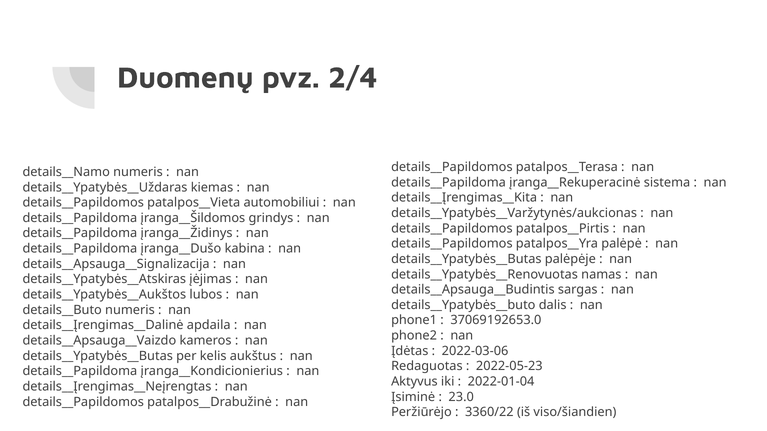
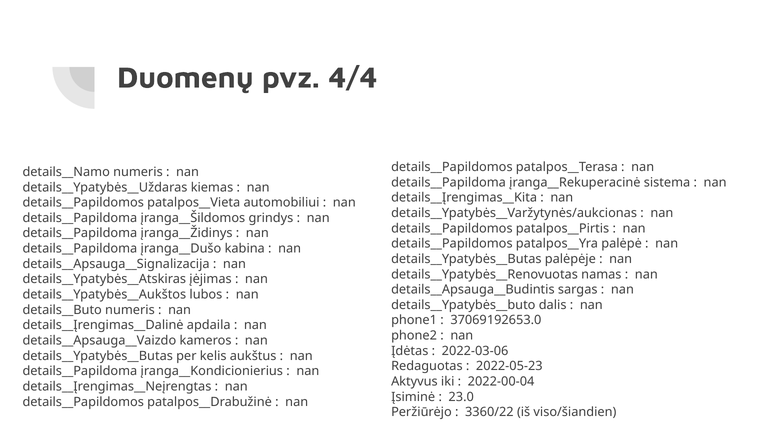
2/4: 2/4 -> 4/4
2022-01-04: 2022-01-04 -> 2022-00-04
